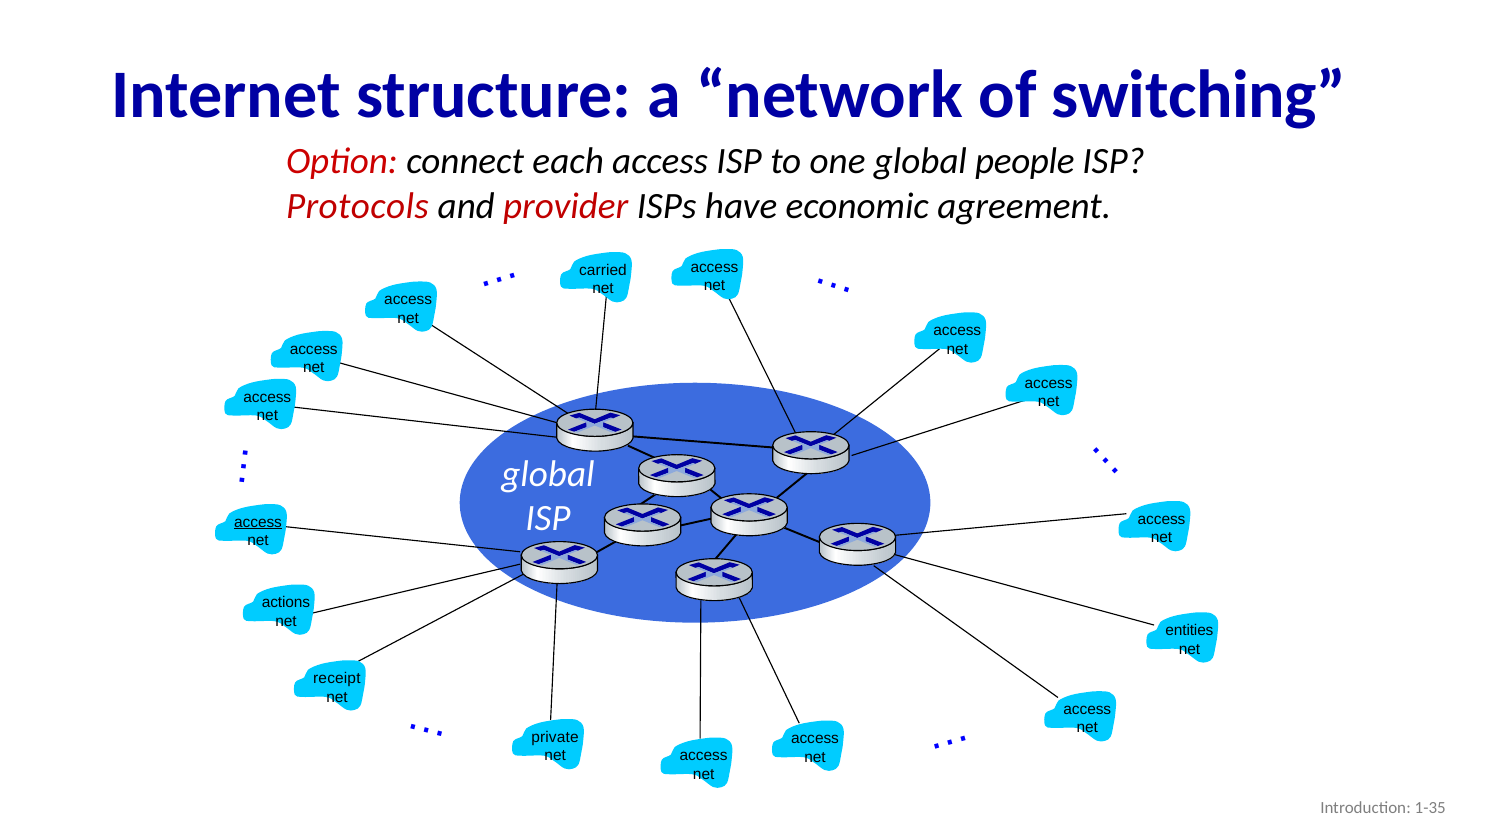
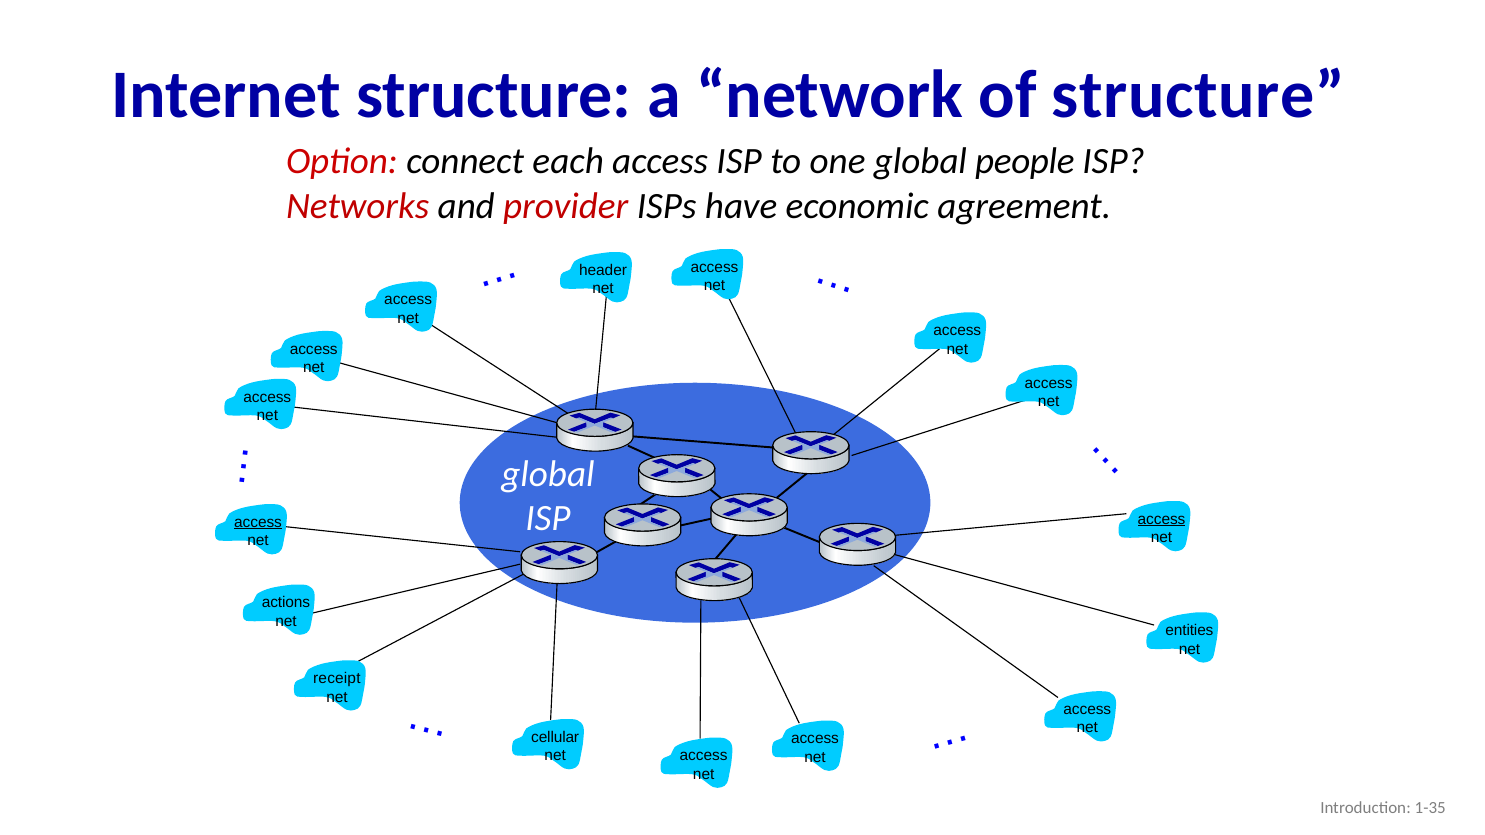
of switching: switching -> structure
Protocols: Protocols -> Networks
carried: carried -> header
access at (1162, 519) underline: none -> present
private: private -> cellular
